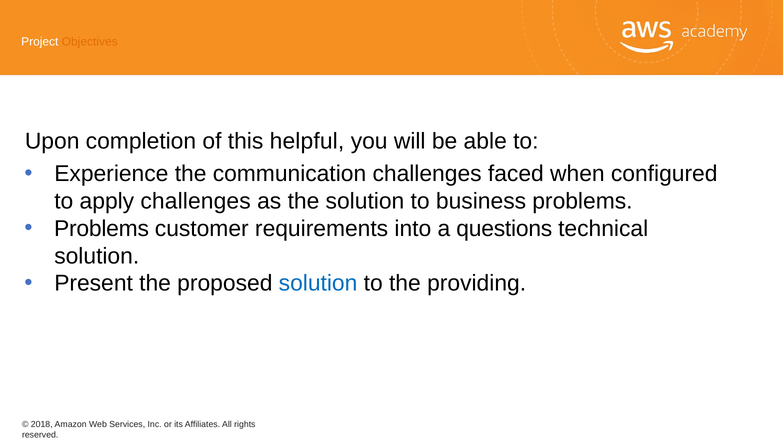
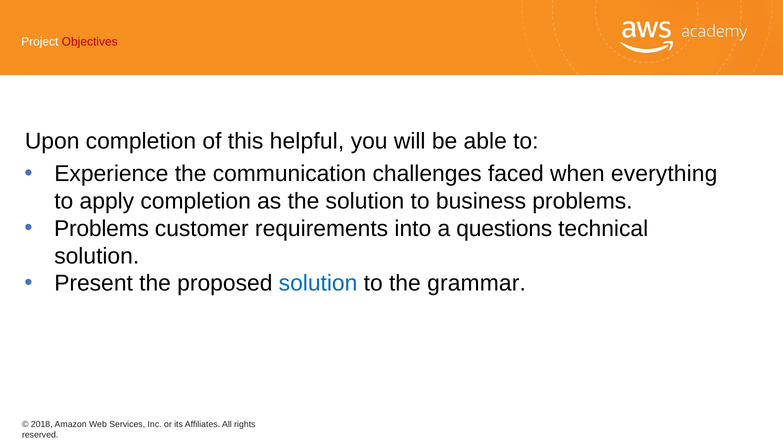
Objectives colour: orange -> red
configured: configured -> everything
apply challenges: challenges -> completion
providing: providing -> grammar
